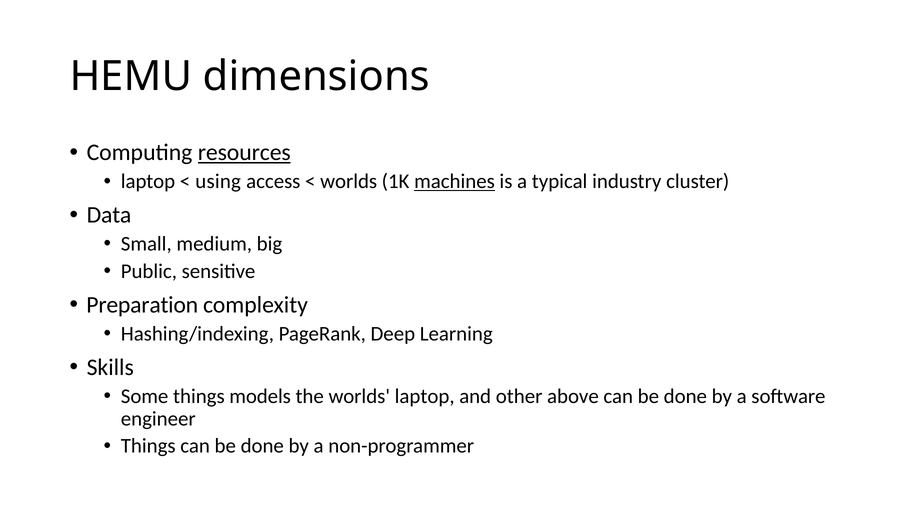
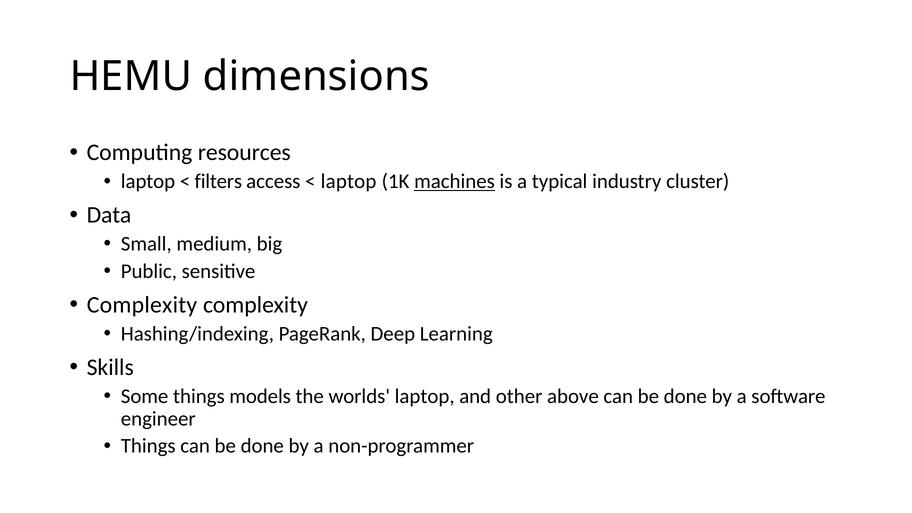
resources underline: present -> none
using: using -> filters
worlds at (349, 181): worlds -> laptop
Preparation at (142, 305): Preparation -> Complexity
